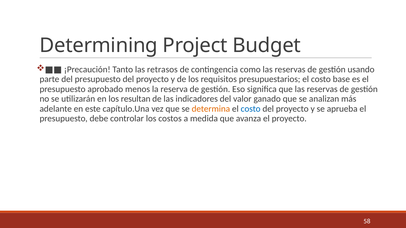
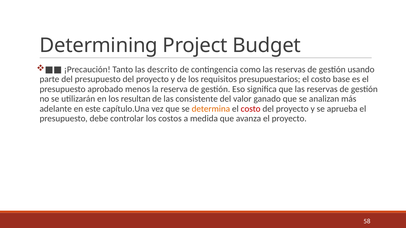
retrasos: retrasos -> descrito
indicadores: indicadores -> consistente
costo at (251, 109) colour: blue -> red
